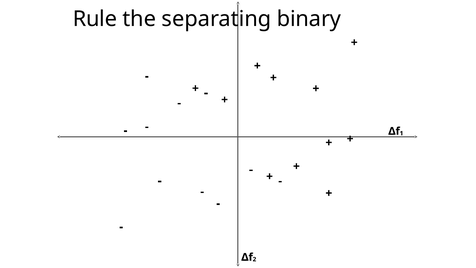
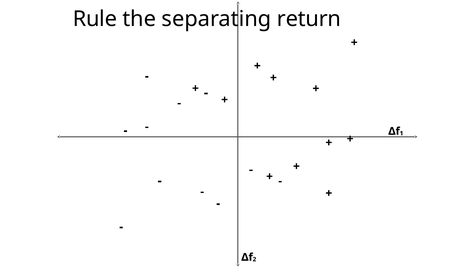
binary: binary -> return
